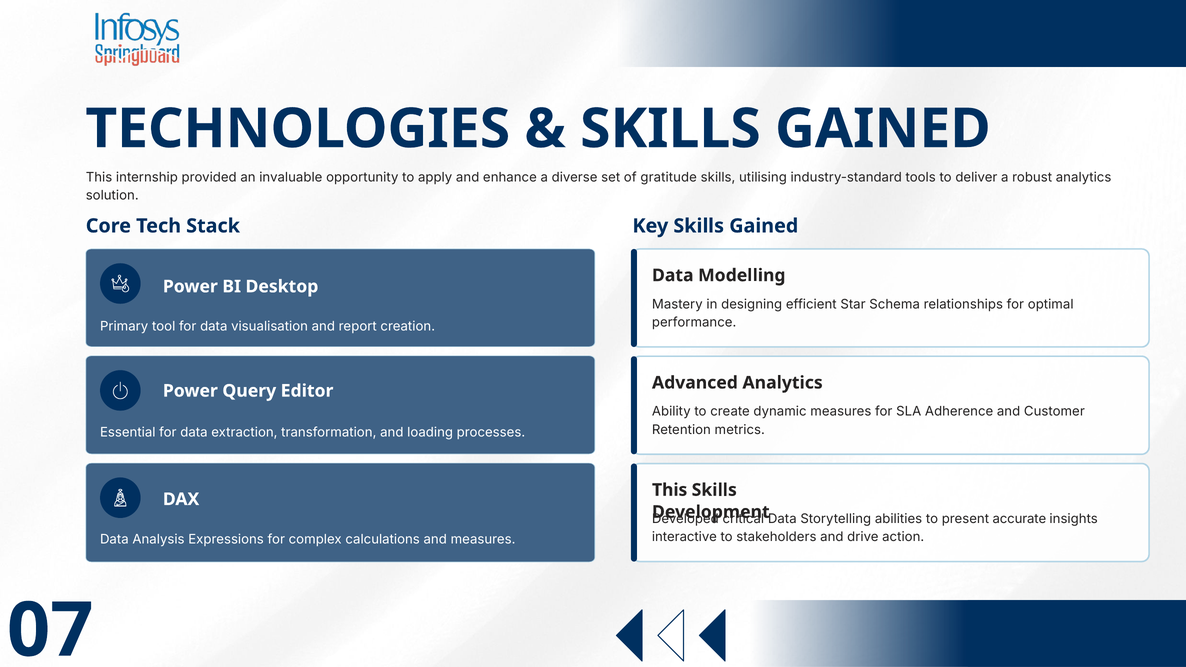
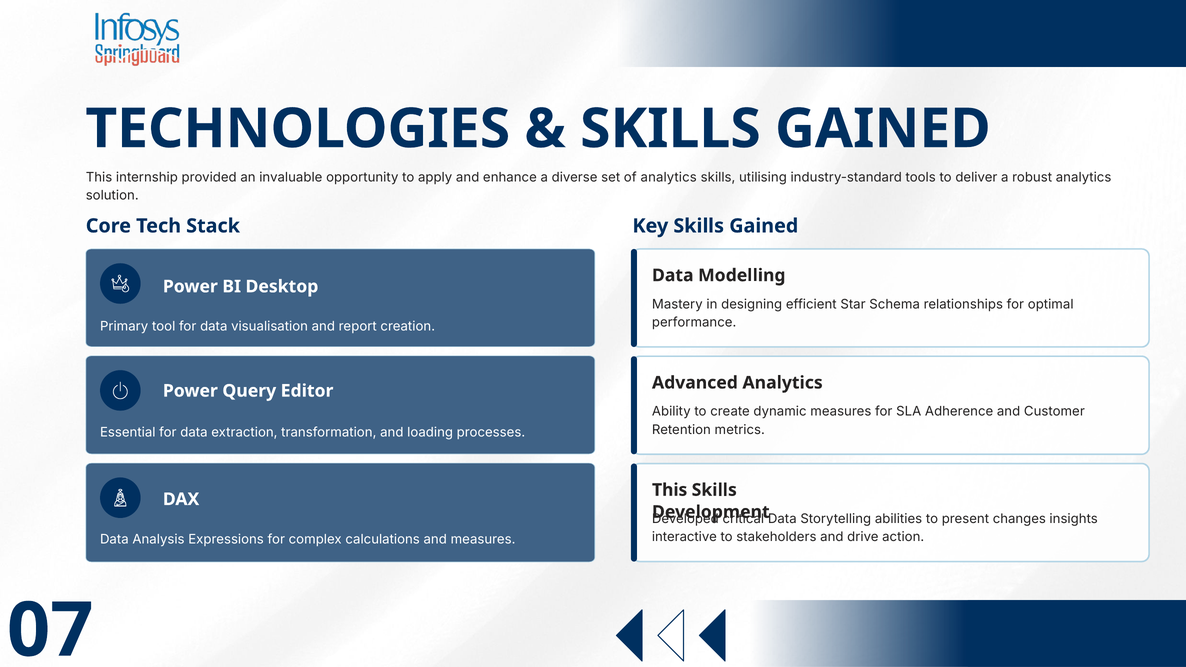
of gratitude: gratitude -> analytics
accurate: accurate -> changes
